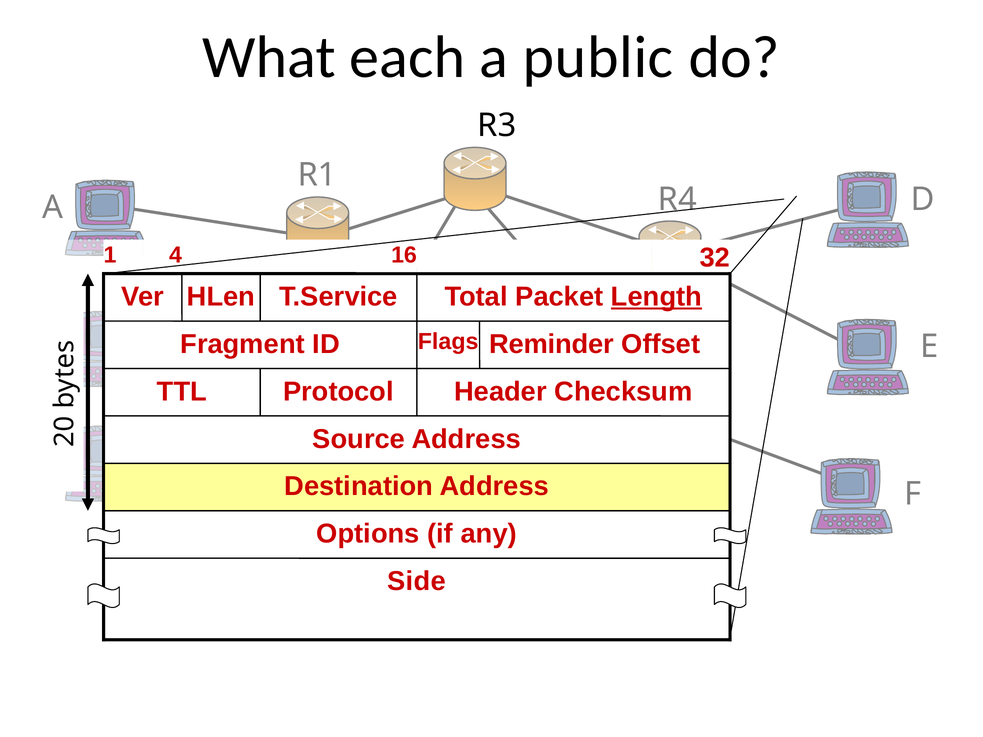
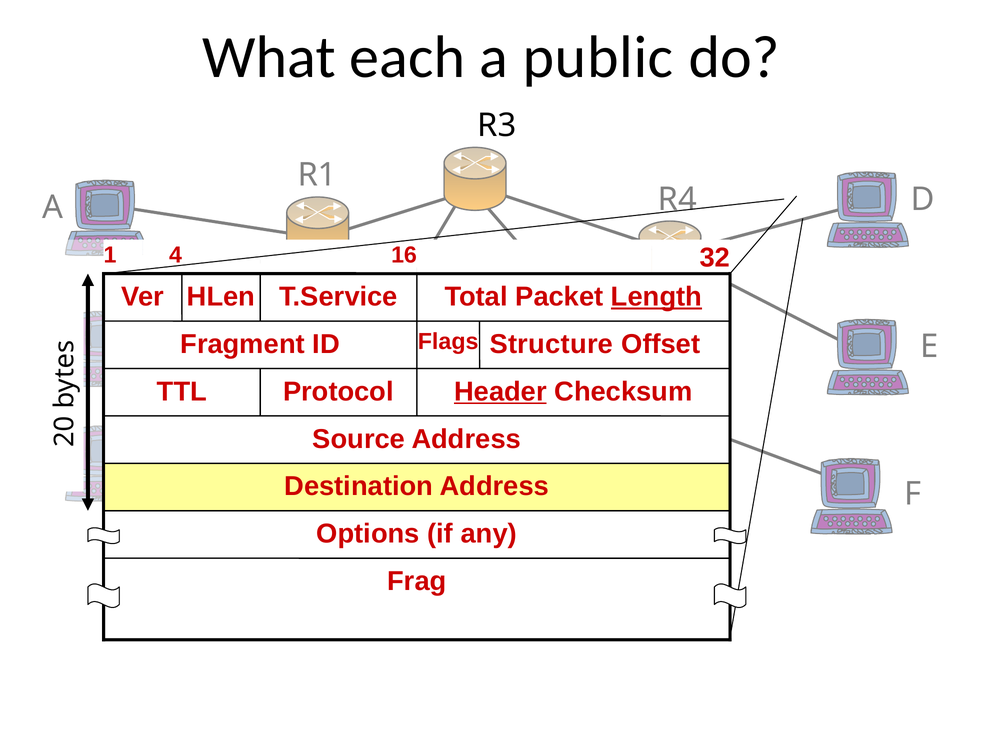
Reminder: Reminder -> Structure
Header underline: none -> present
Side: Side -> Frag
